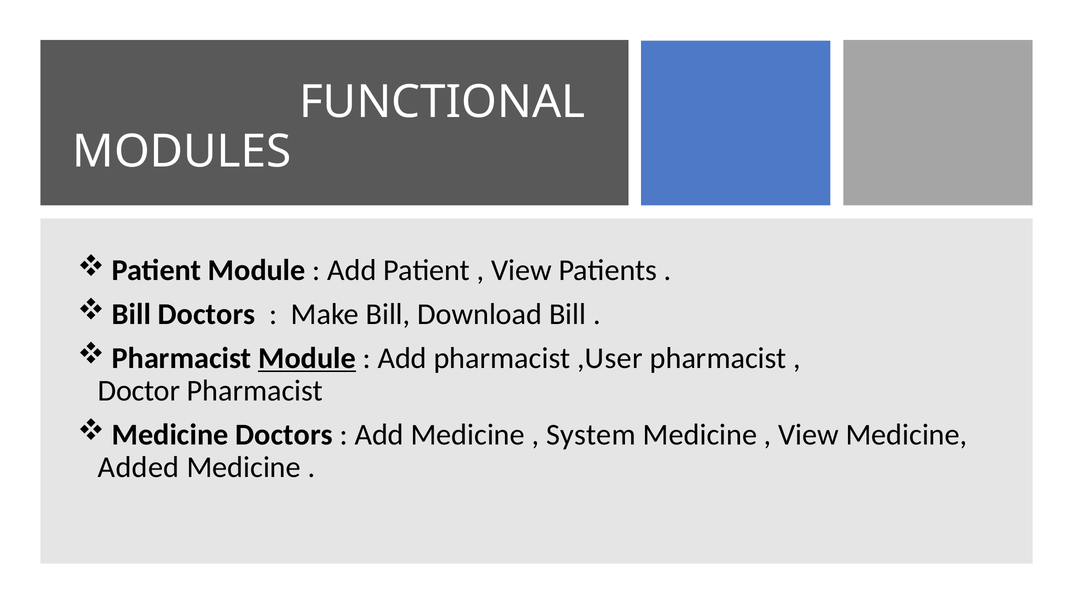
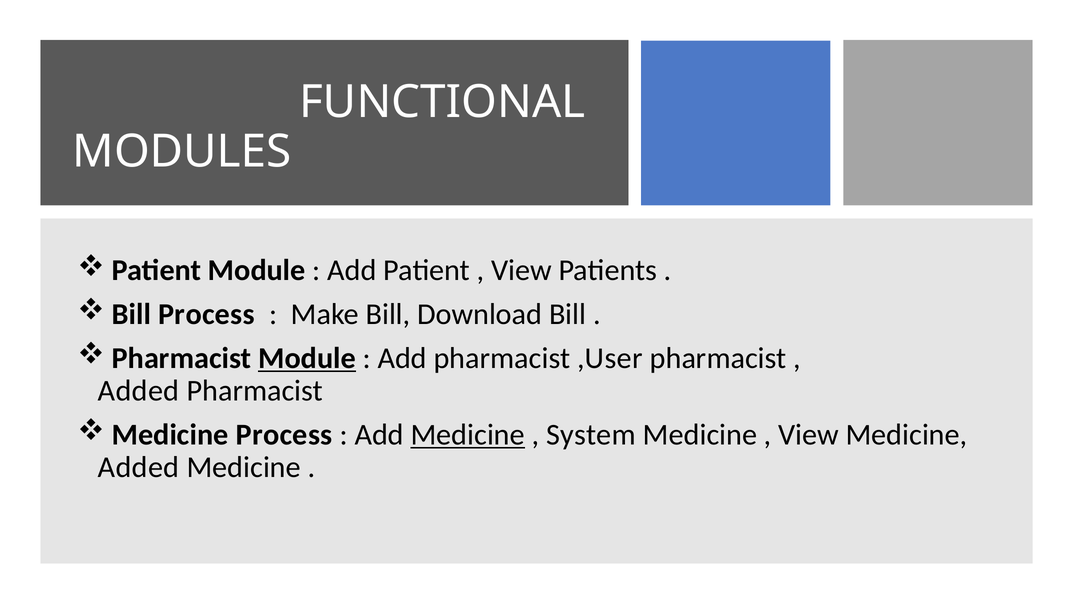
Bill Doctors: Doctors -> Process
Doctor at (139, 391): Doctor -> Added
Medicine Doctors: Doctors -> Process
Medicine at (468, 435) underline: none -> present
